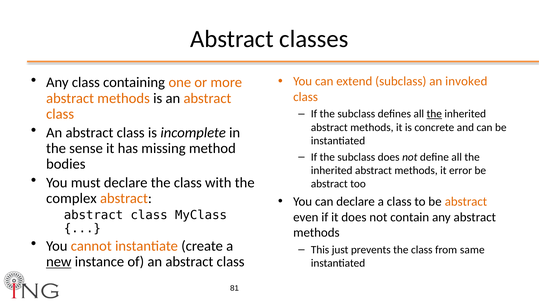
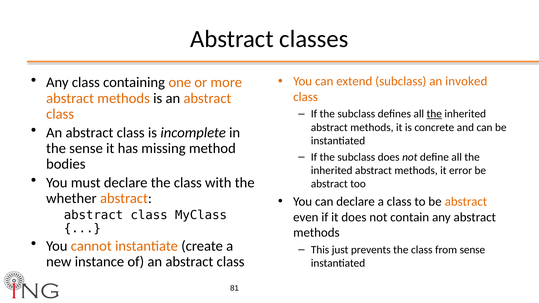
complex: complex -> whether
from same: same -> sense
new underline: present -> none
